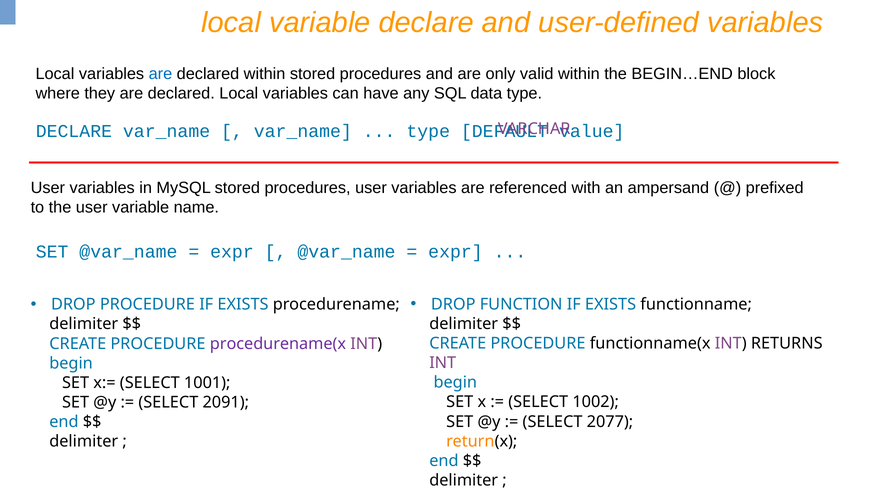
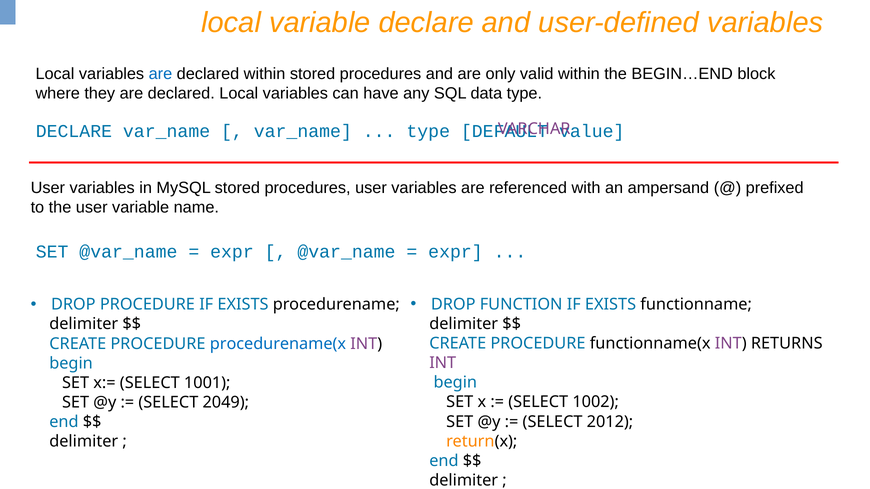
procedurename(x colour: purple -> blue
2091: 2091 -> 2049
2077: 2077 -> 2012
